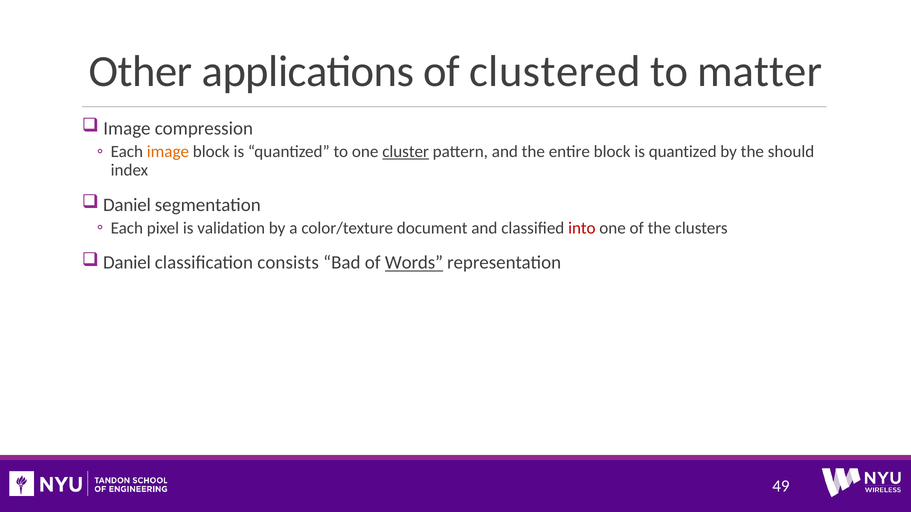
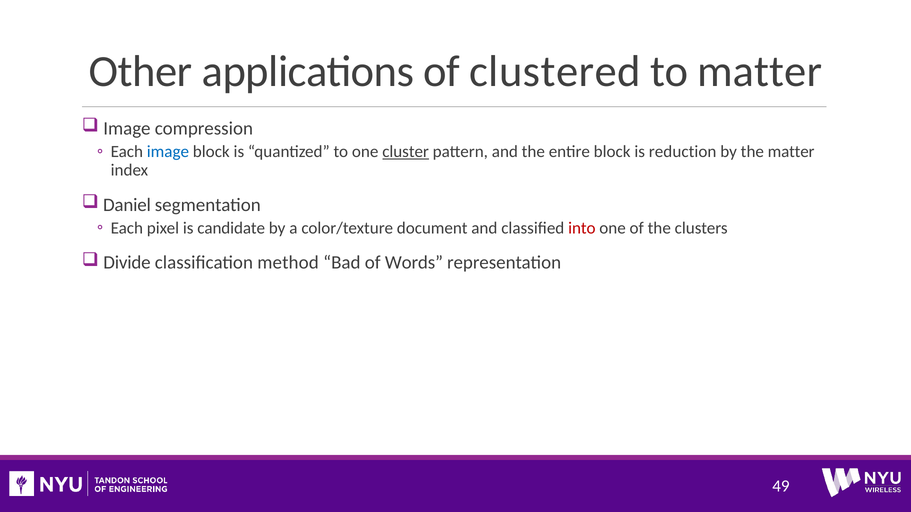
image at (168, 152) colour: orange -> blue
entire block is quantized: quantized -> reduction
the should: should -> matter
validation: validation -> candidate
Daniel at (127, 263): Daniel -> Divide
consists: consists -> method
Words underline: present -> none
